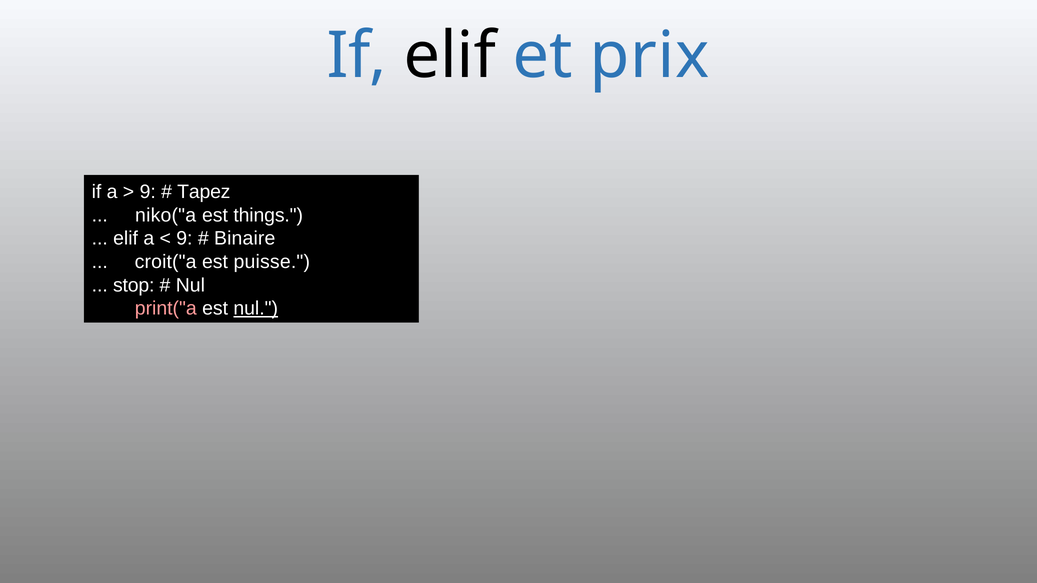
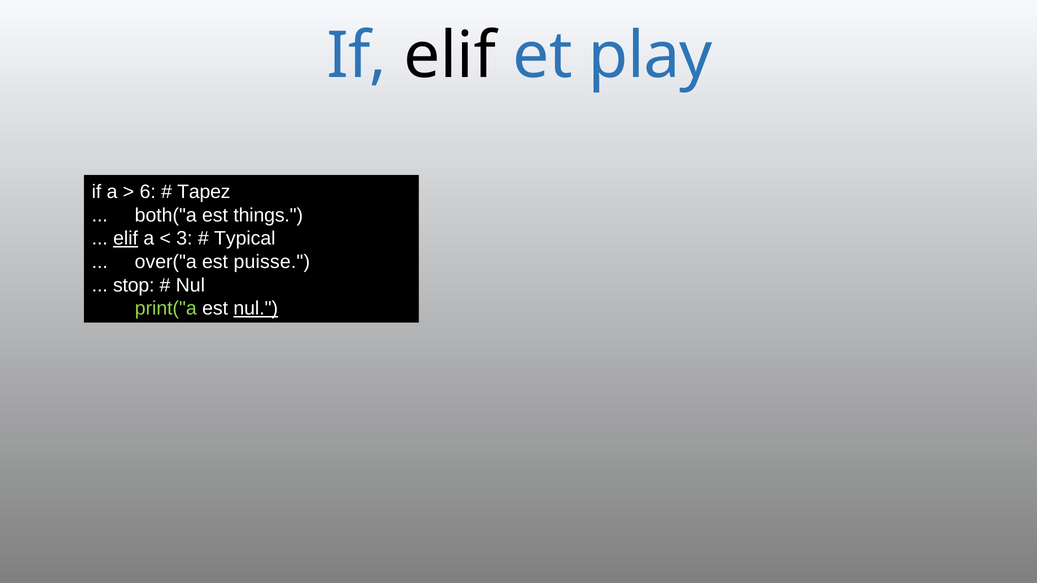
prix: prix -> play
9 at (148, 192): 9 -> 6
niko("a: niko("a -> both("a
elif at (126, 239) underline: none -> present
9 at (184, 239): 9 -> 3
Binaire: Binaire -> Typical
croit("a: croit("a -> over("a
print("a colour: pink -> light green
